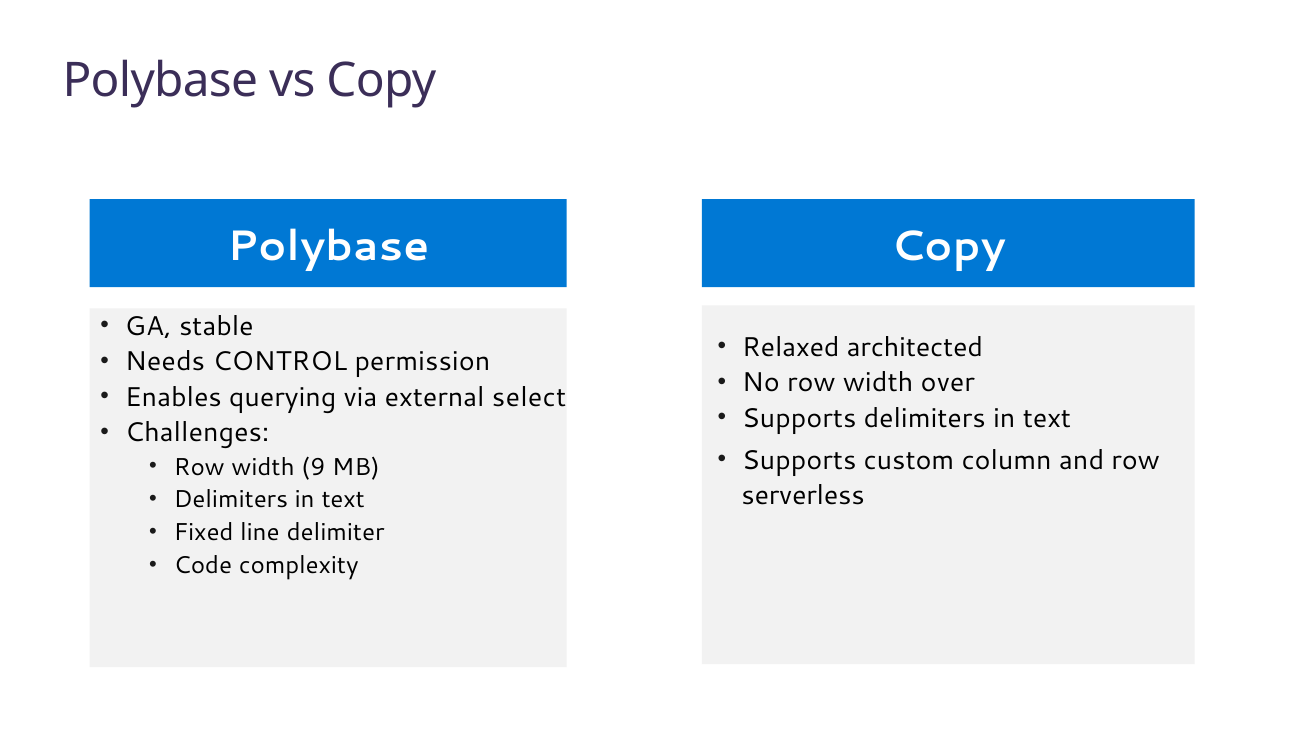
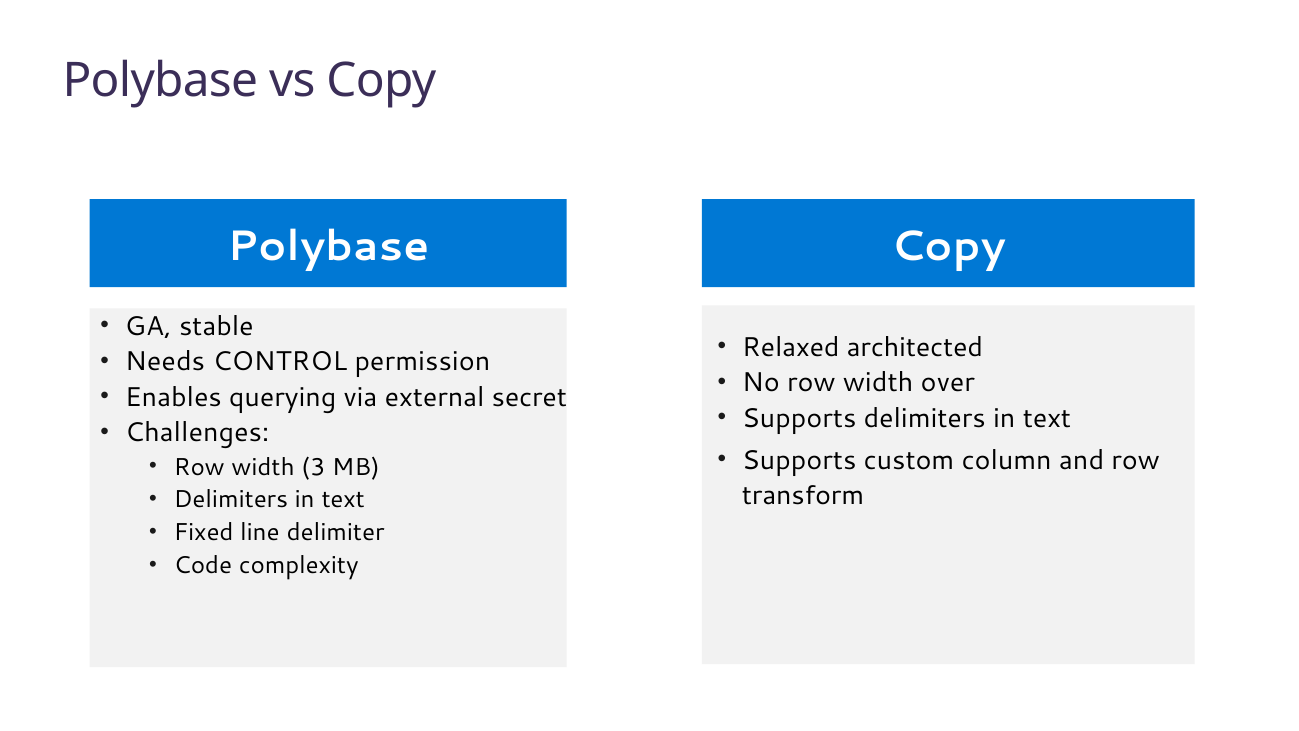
select: select -> secret
9: 9 -> 3
serverless: serverless -> transform
